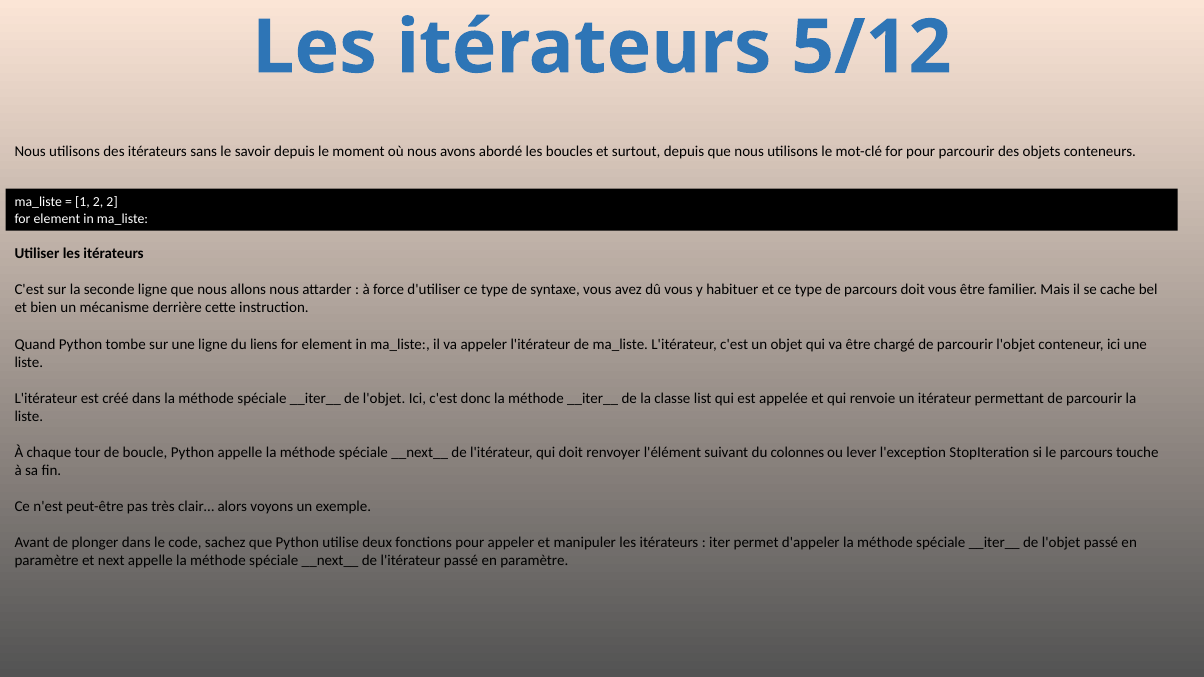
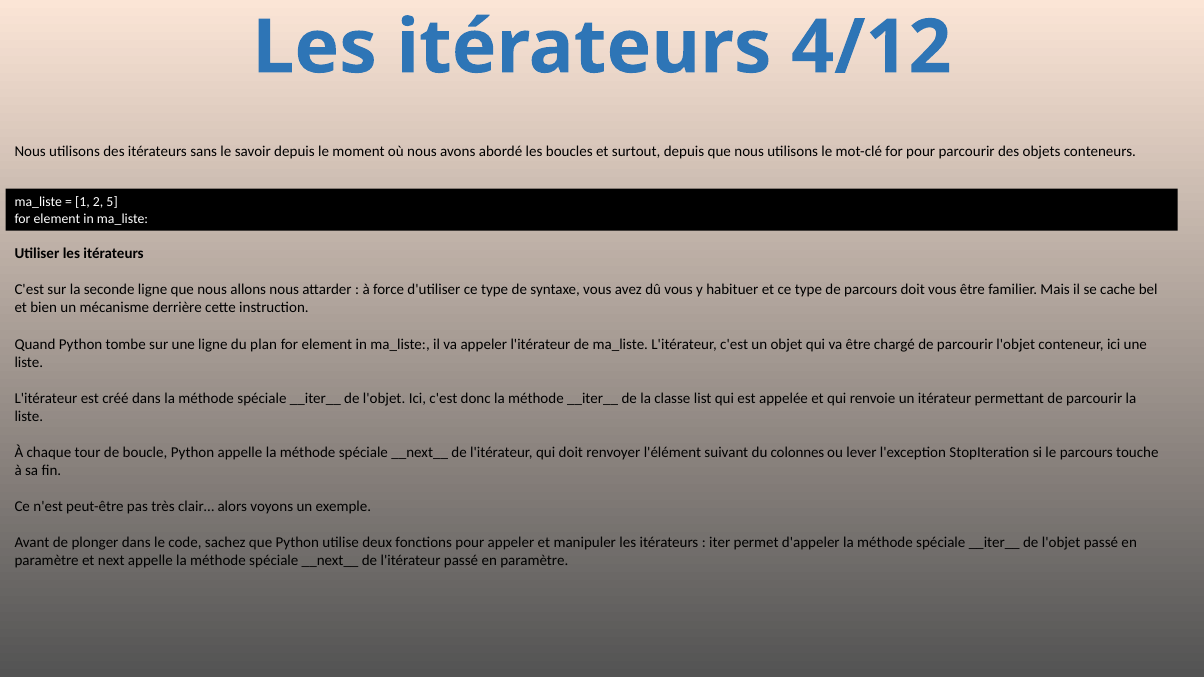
5/12: 5/12 -> 4/12
2 2: 2 -> 5
liens: liens -> plan
